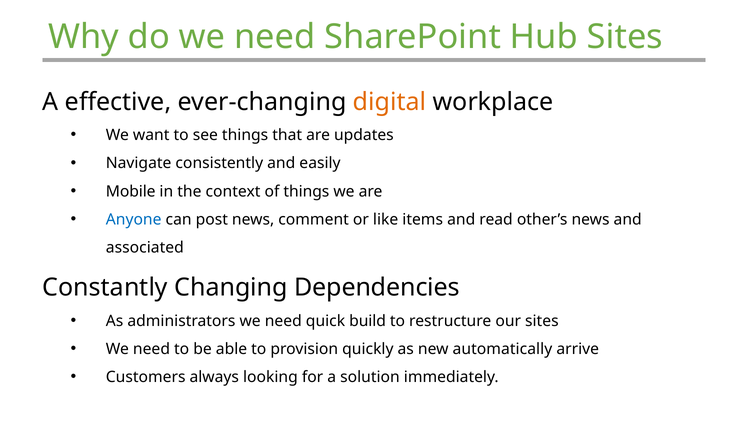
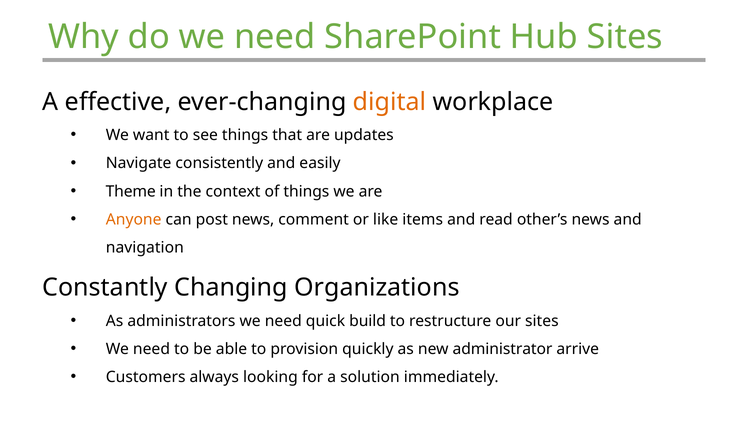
Mobile: Mobile -> Theme
Anyone colour: blue -> orange
associated: associated -> navigation
Dependencies: Dependencies -> Organizations
automatically: automatically -> administrator
